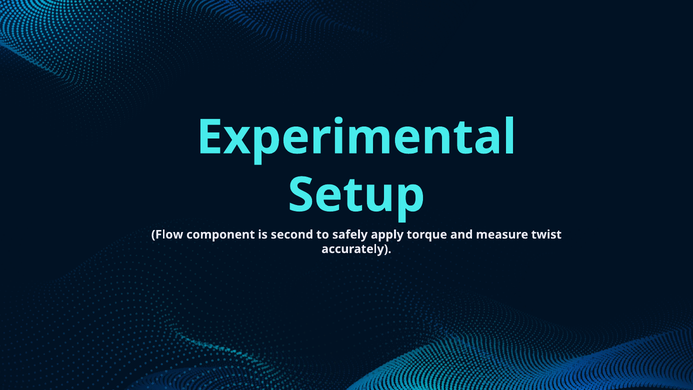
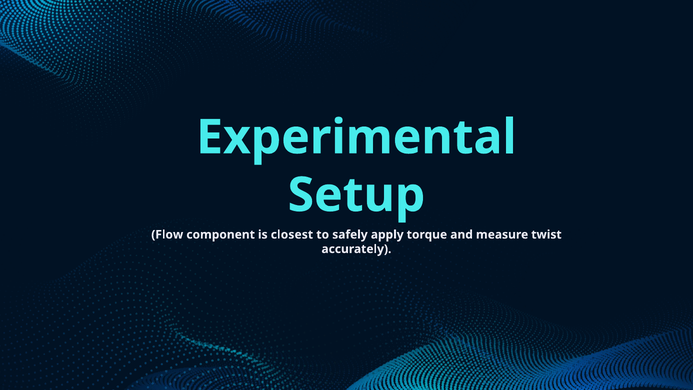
second: second -> closest
